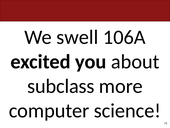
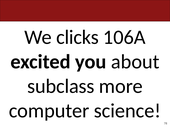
swell: swell -> clicks
